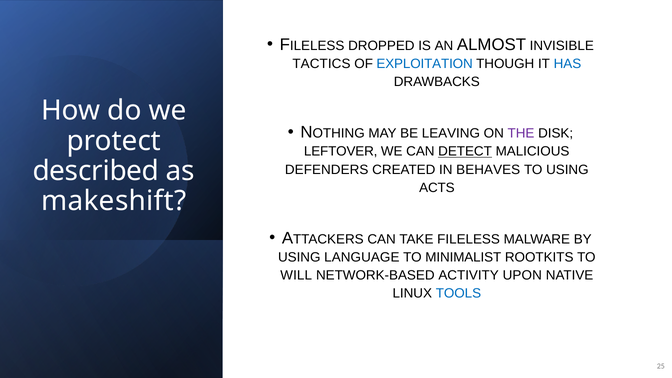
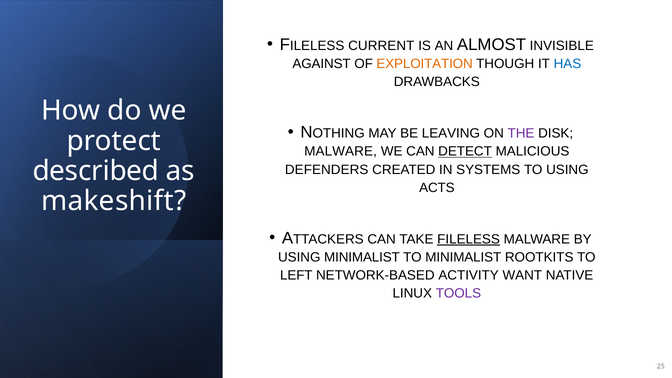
DROPPED: DROPPED -> CURRENT
TACTICS: TACTICS -> AGAINST
EXPLOITATION colour: blue -> orange
LEFTOVER at (341, 151): LEFTOVER -> MALWARE
BEHAVES: BEHAVES -> SYSTEMS
FILELESS underline: none -> present
USING LANGUAGE: LANGUAGE -> MINIMALIST
WILL: WILL -> LEFT
UPON: UPON -> WANT
TOOLS colour: blue -> purple
